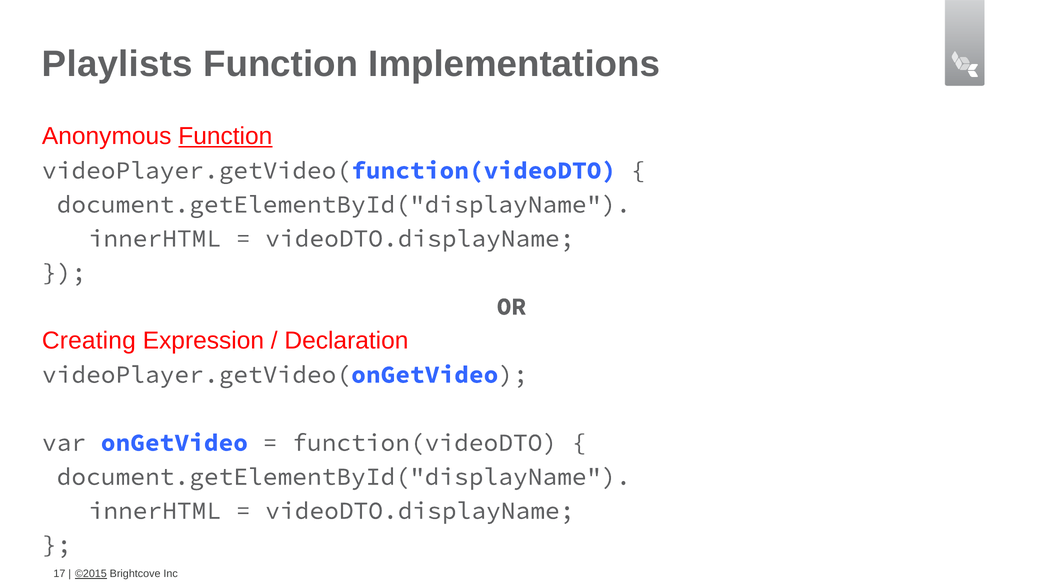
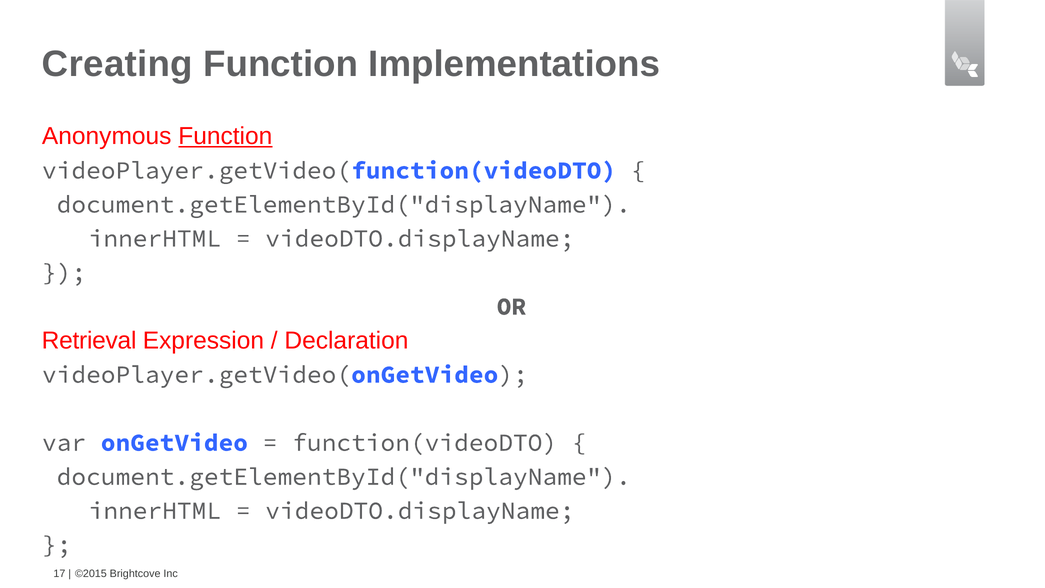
Playlists: Playlists -> Creating
Creating: Creating -> Retrieval
©2015 underline: present -> none
